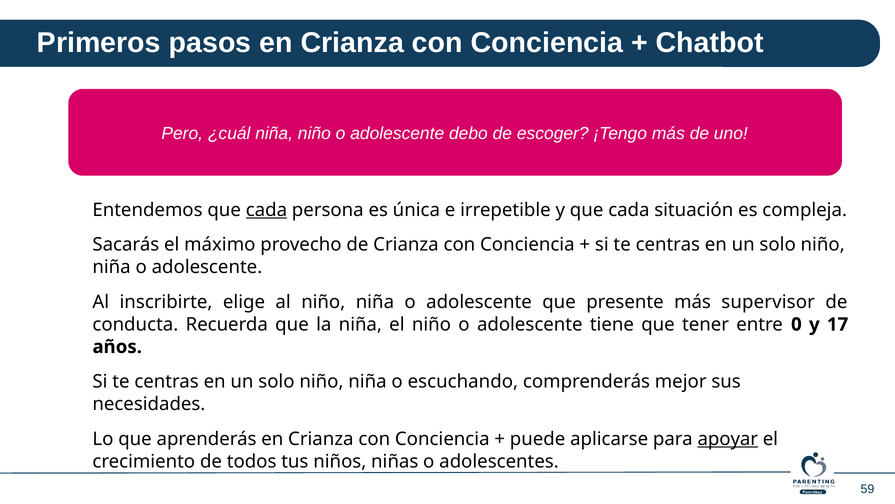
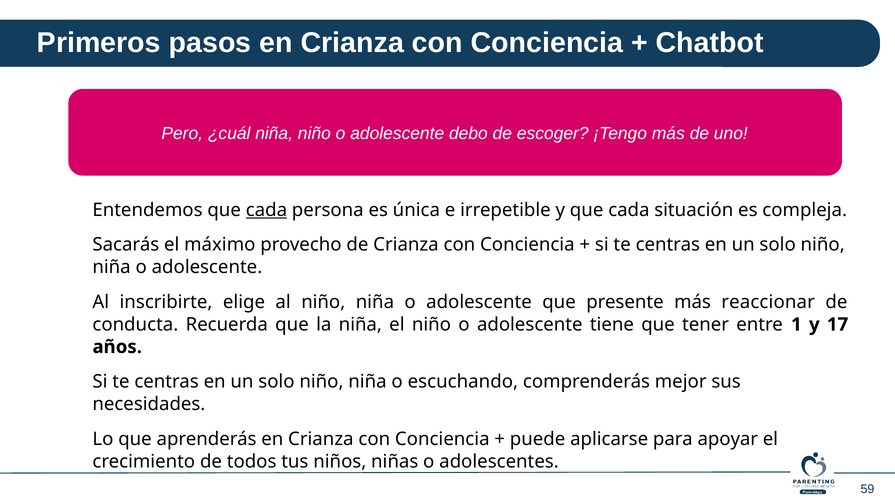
supervisor: supervisor -> reaccionar
0: 0 -> 1
apoyar underline: present -> none
